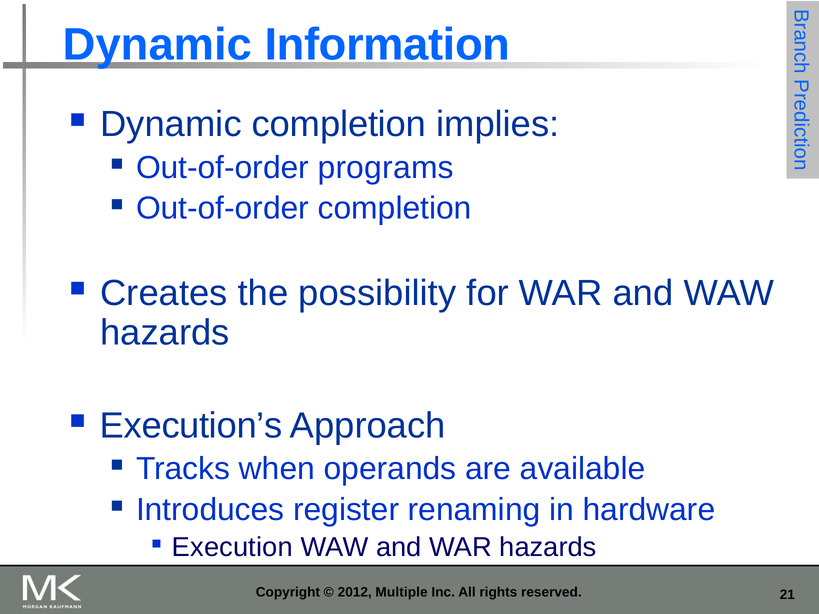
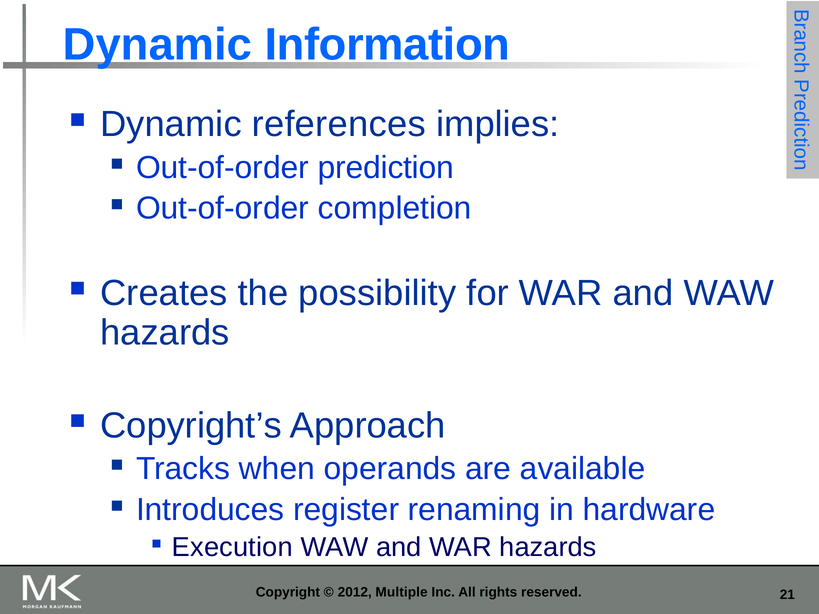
Dynamic completion: completion -> references
programs: programs -> prediction
Execution’s: Execution’s -> Copyright’s
